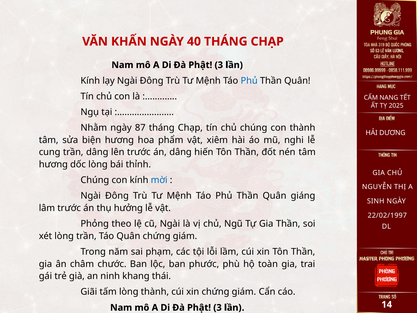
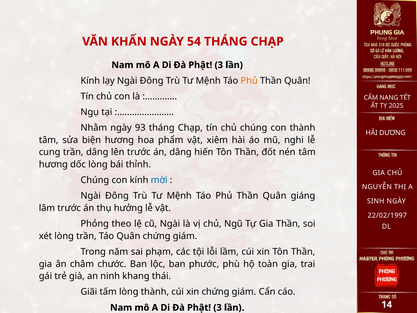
40: 40 -> 54
Phủ at (249, 81) colour: blue -> orange
87: 87 -> 93
